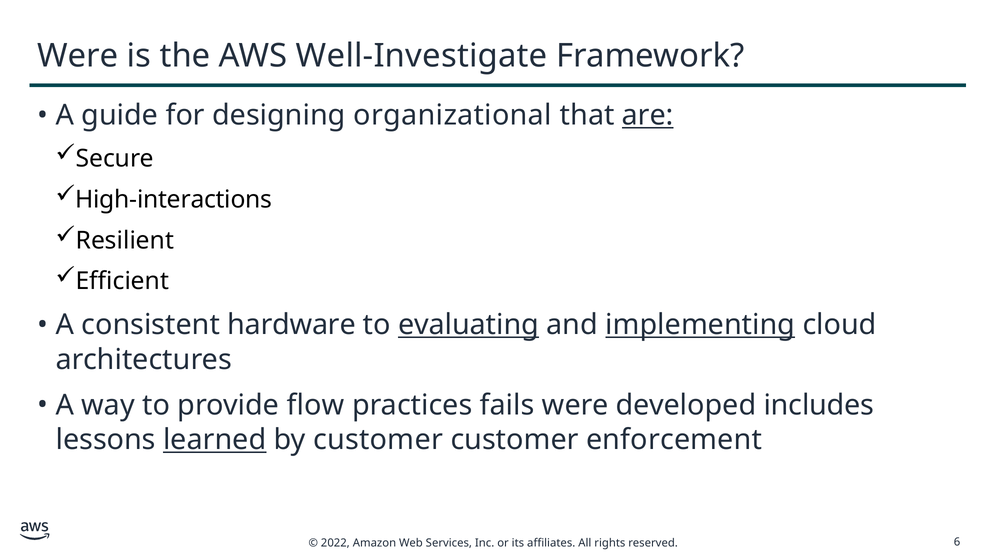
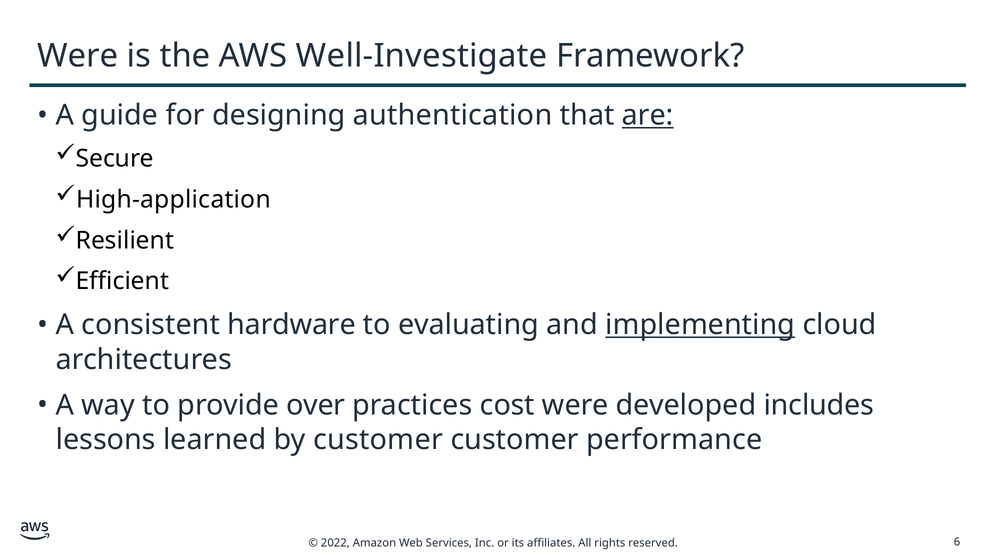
organizational: organizational -> authentication
High-interactions: High-interactions -> High-application
evaluating underline: present -> none
flow: flow -> over
fails: fails -> cost
learned underline: present -> none
enforcement: enforcement -> performance
